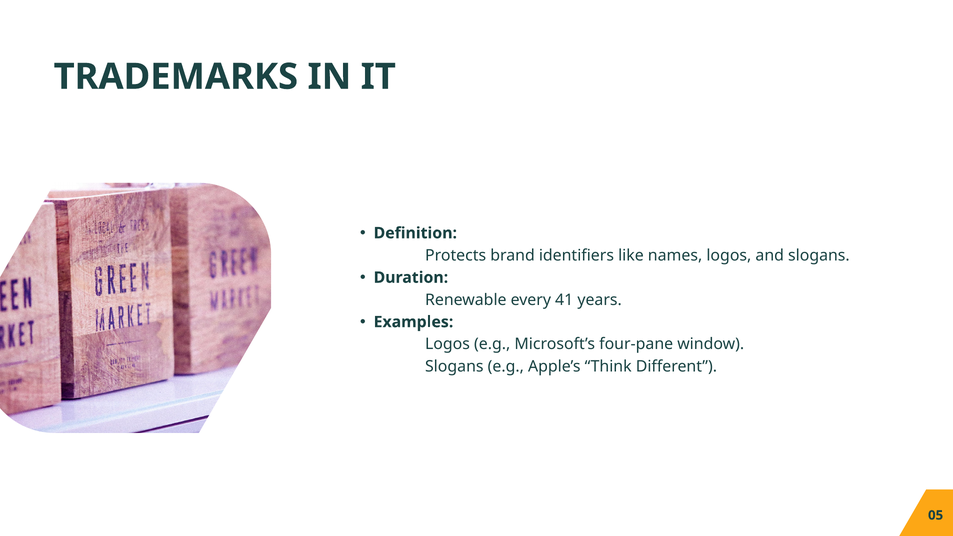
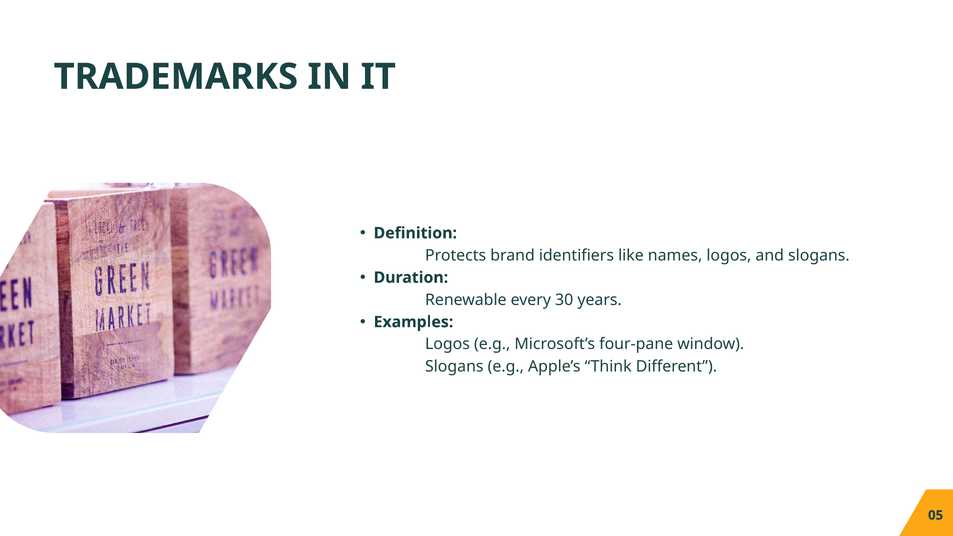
41: 41 -> 30
